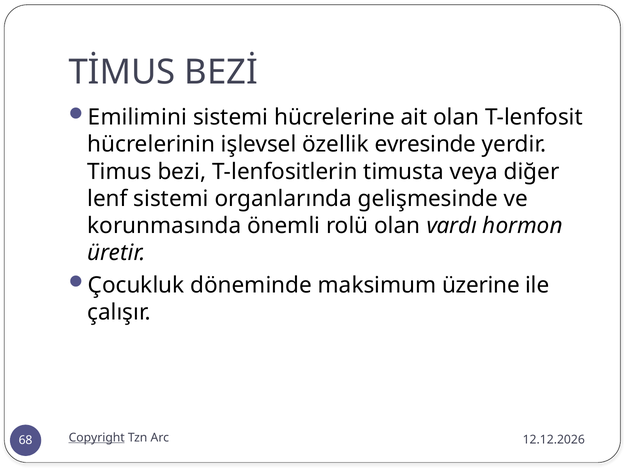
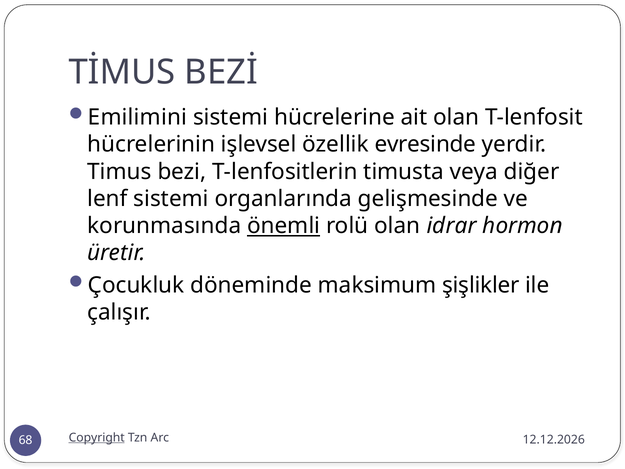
önemli underline: none -> present
vardı: vardı -> idrar
üzerine: üzerine -> şişlikler
